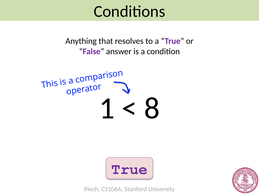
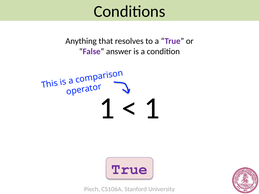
8 at (152, 108): 8 -> 1
